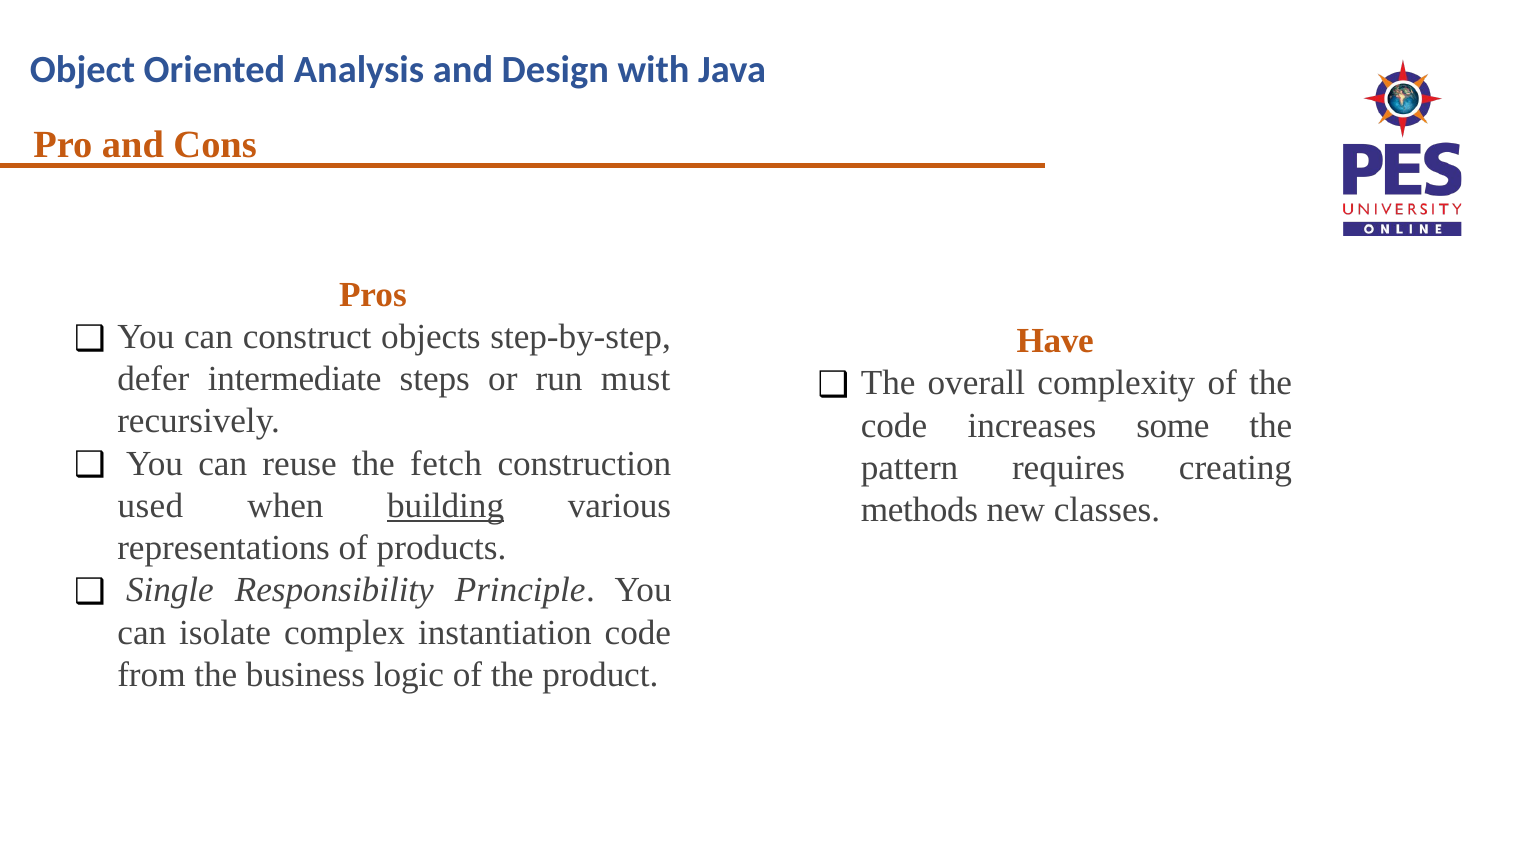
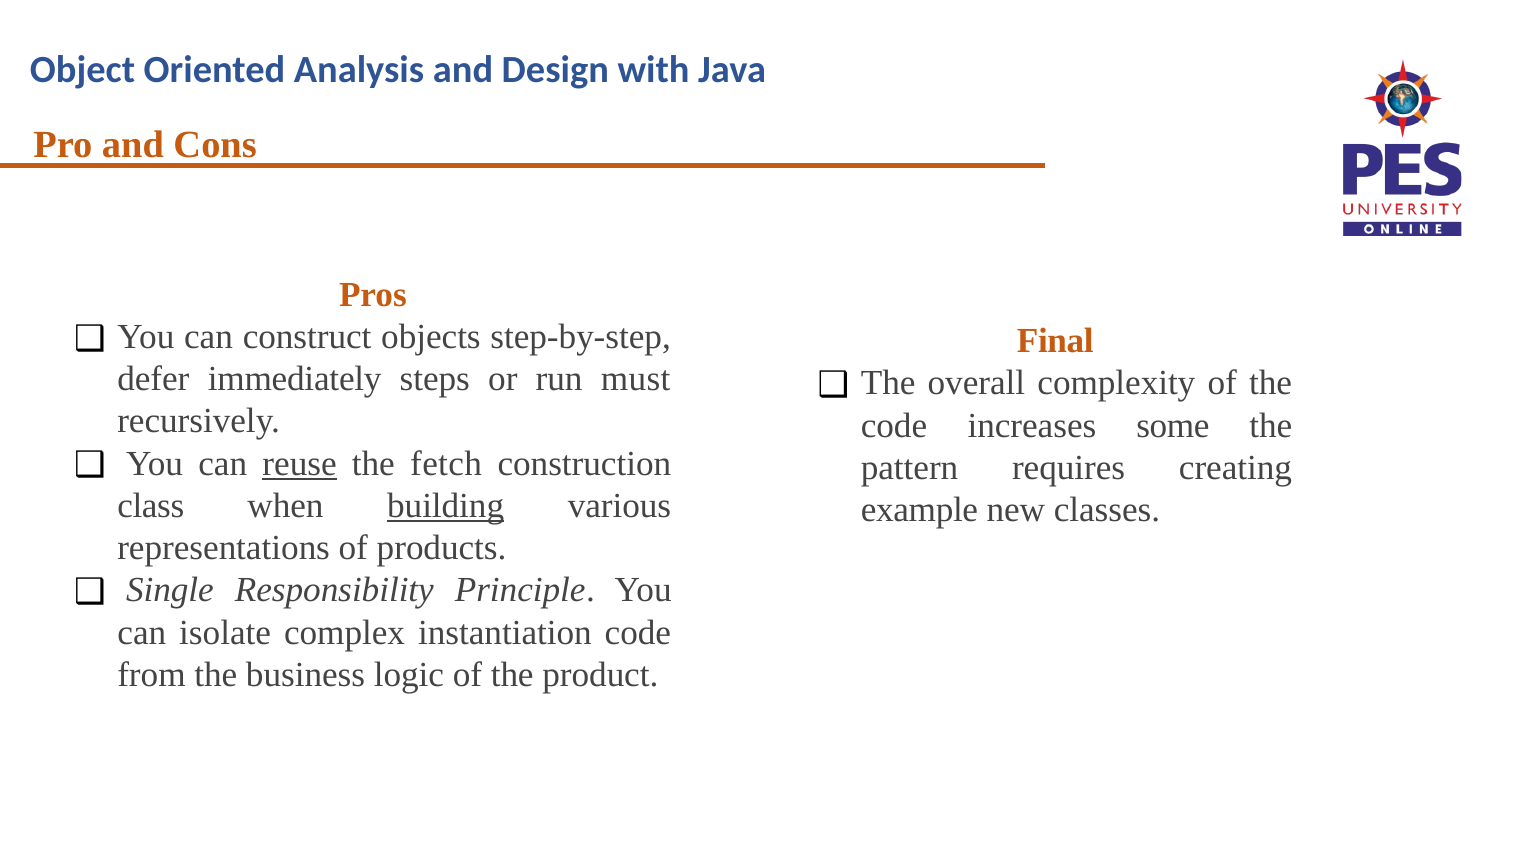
Have: Have -> Final
intermediate: intermediate -> immediately
reuse underline: none -> present
used: used -> class
methods: methods -> example
